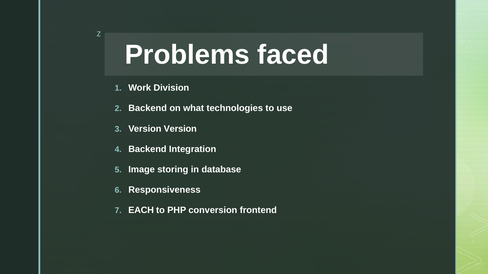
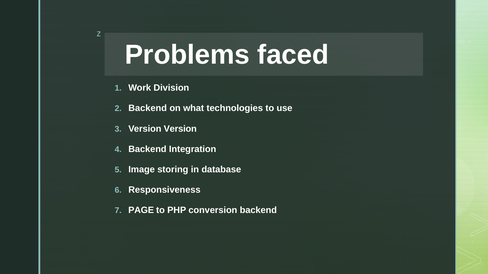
EACH: EACH -> PAGE
conversion frontend: frontend -> backend
